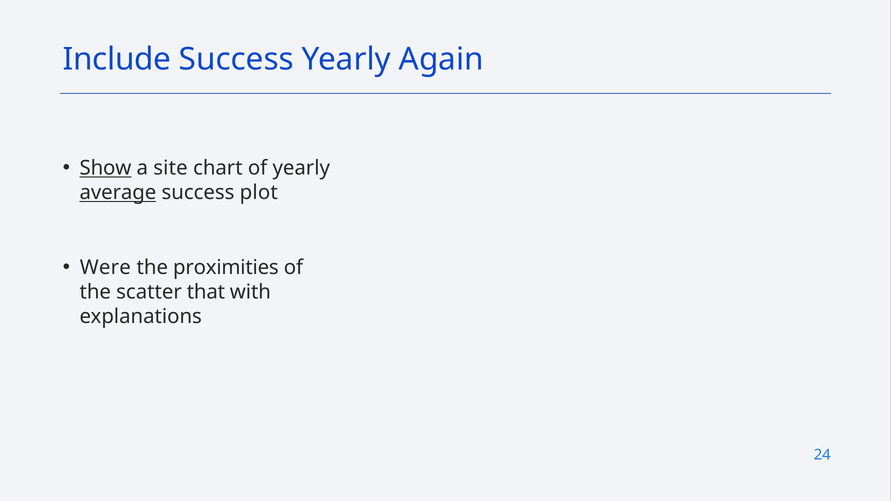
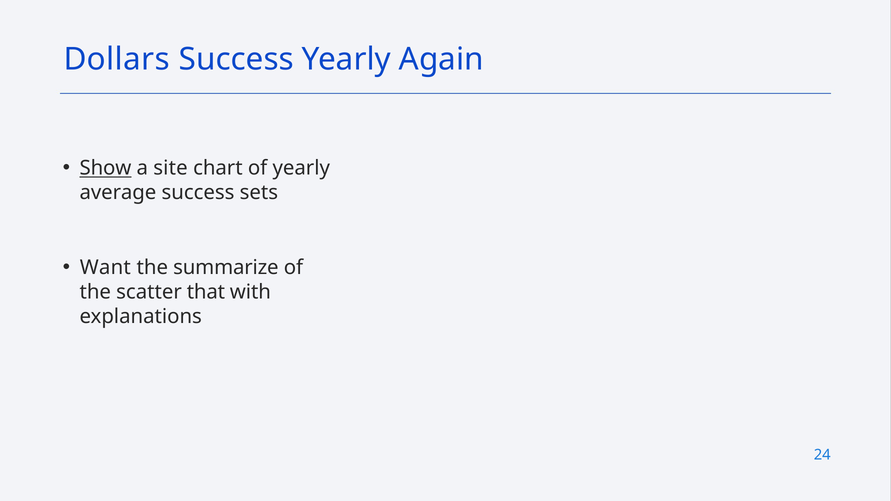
Include: Include -> Dollars
average underline: present -> none
plot: plot -> sets
Were: Were -> Want
proximities: proximities -> summarize
